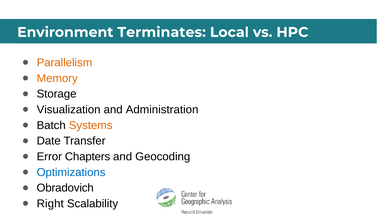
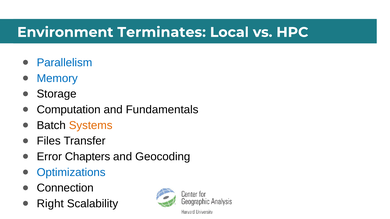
Parallelism colour: orange -> blue
Memory colour: orange -> blue
Visualization: Visualization -> Computation
Administration: Administration -> Fundamentals
Date: Date -> Files
Obradovich: Obradovich -> Connection
